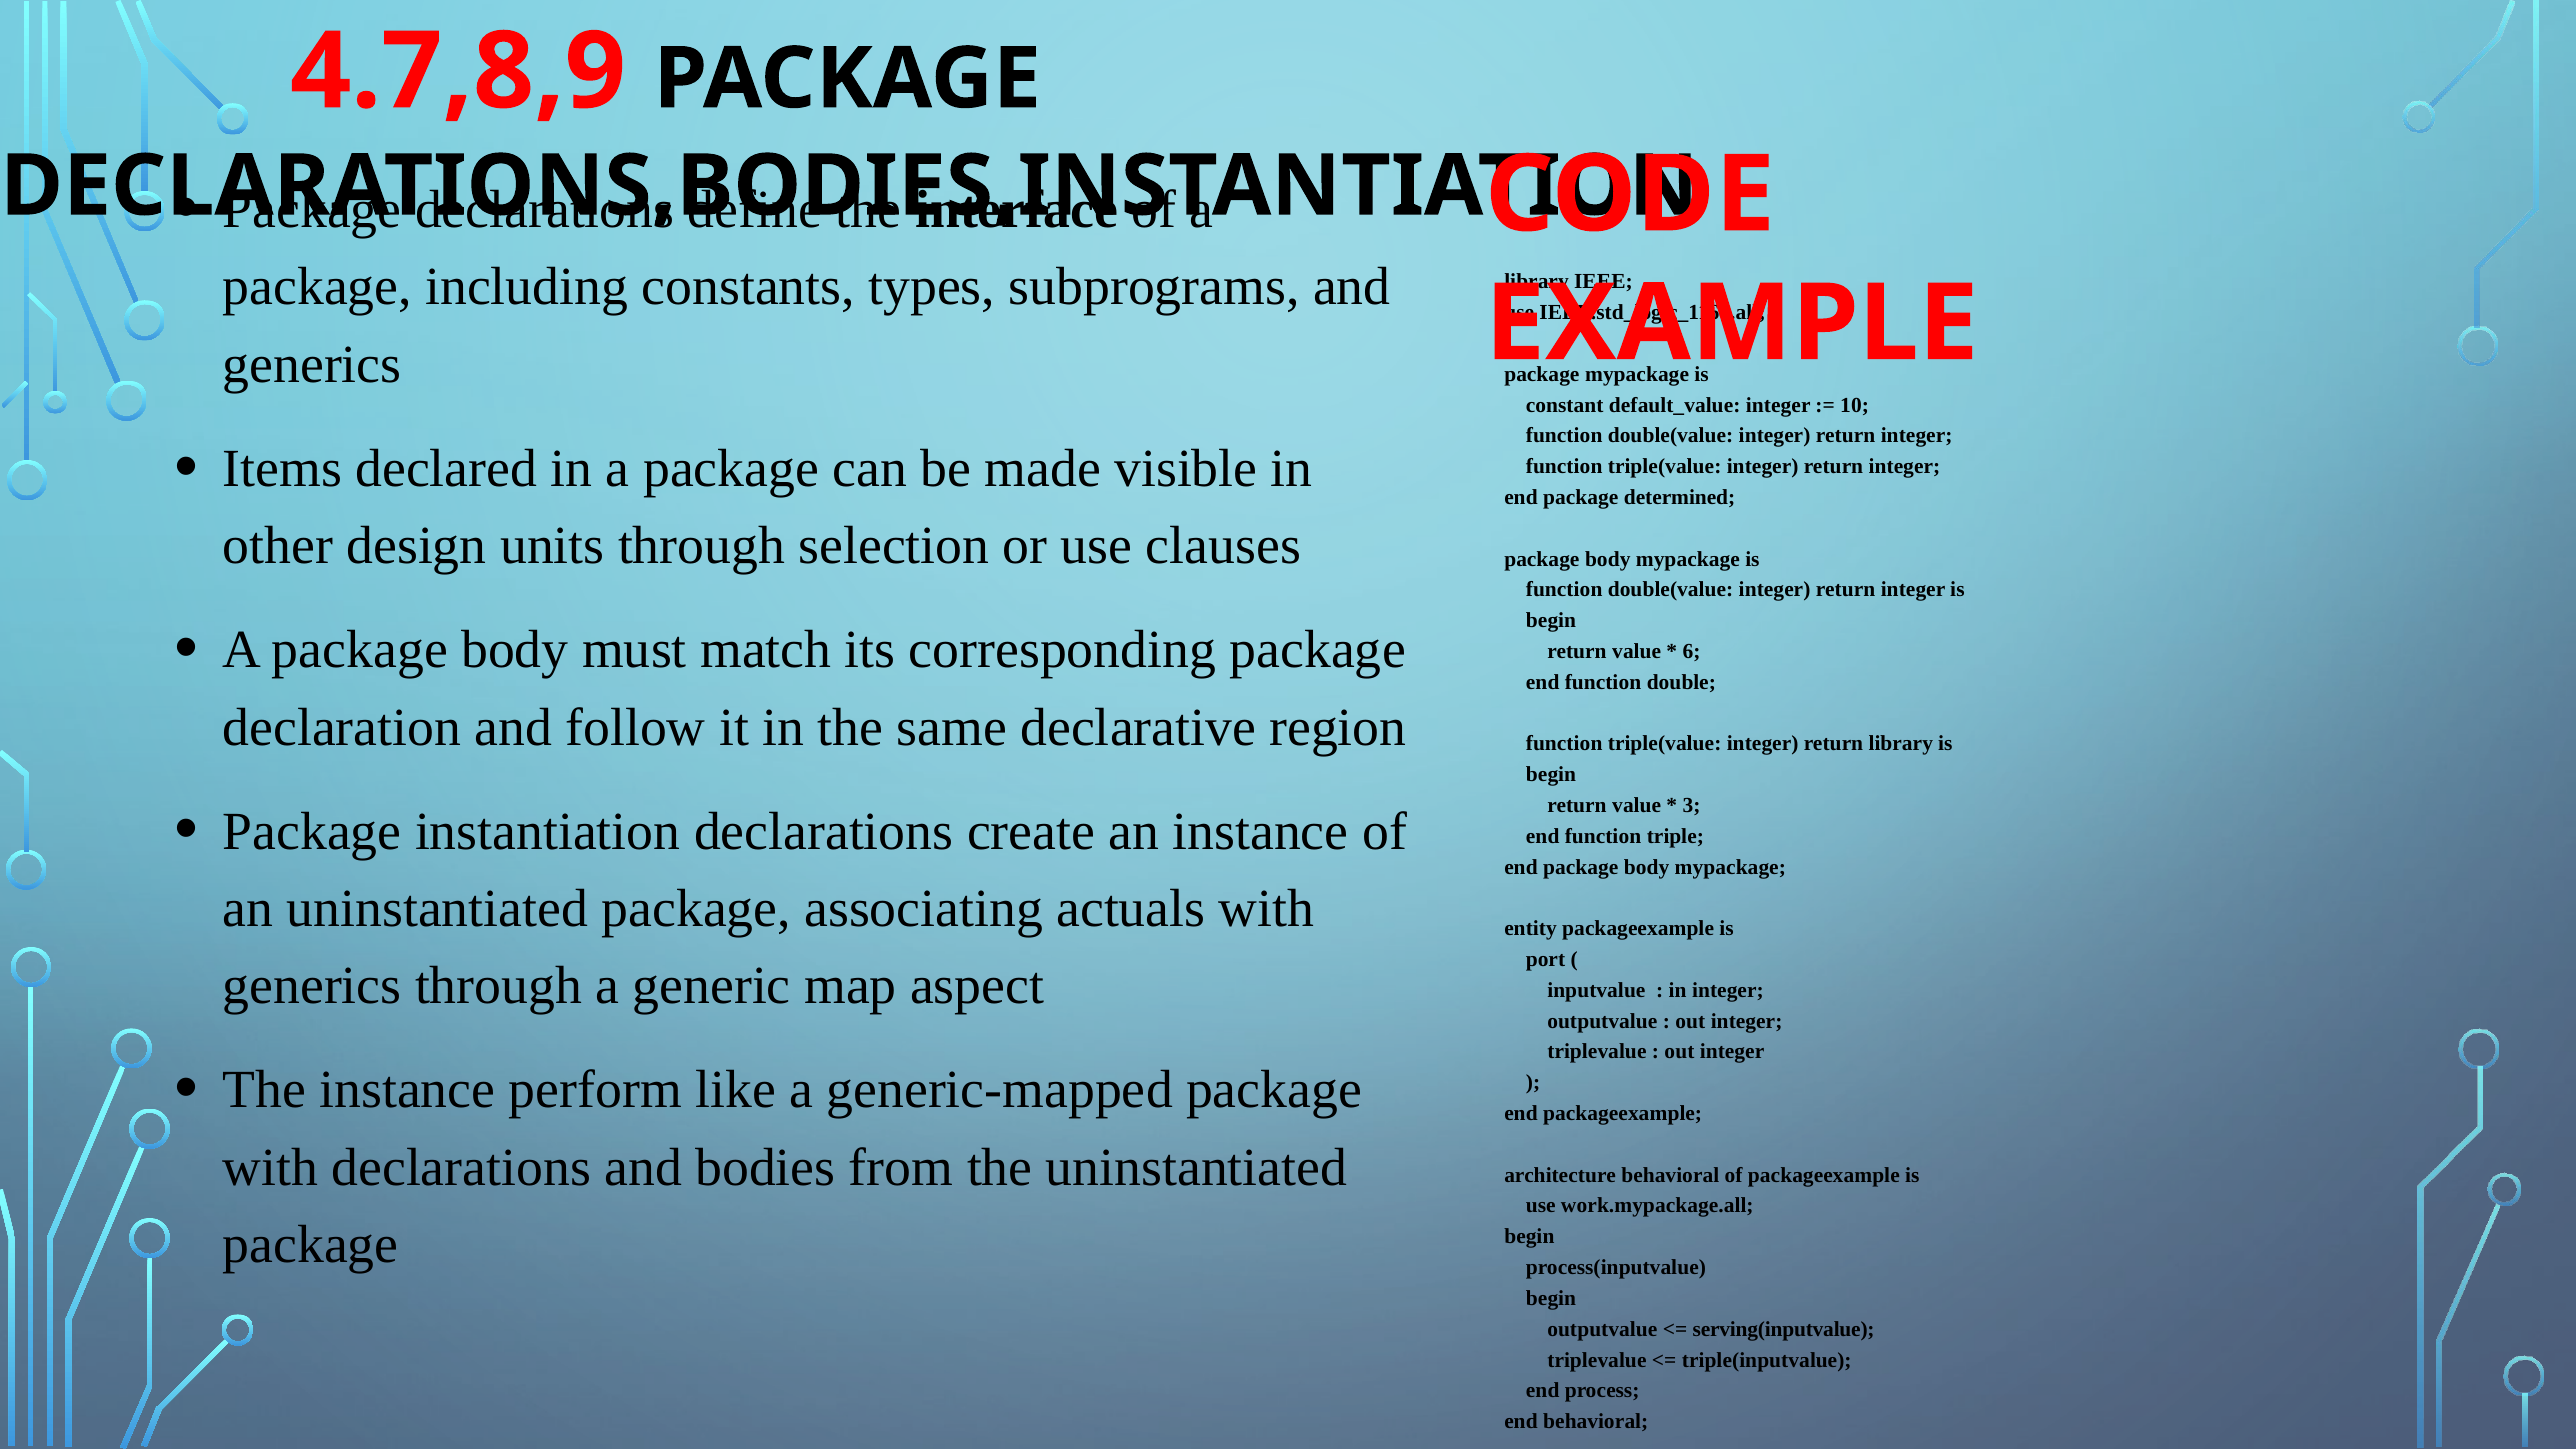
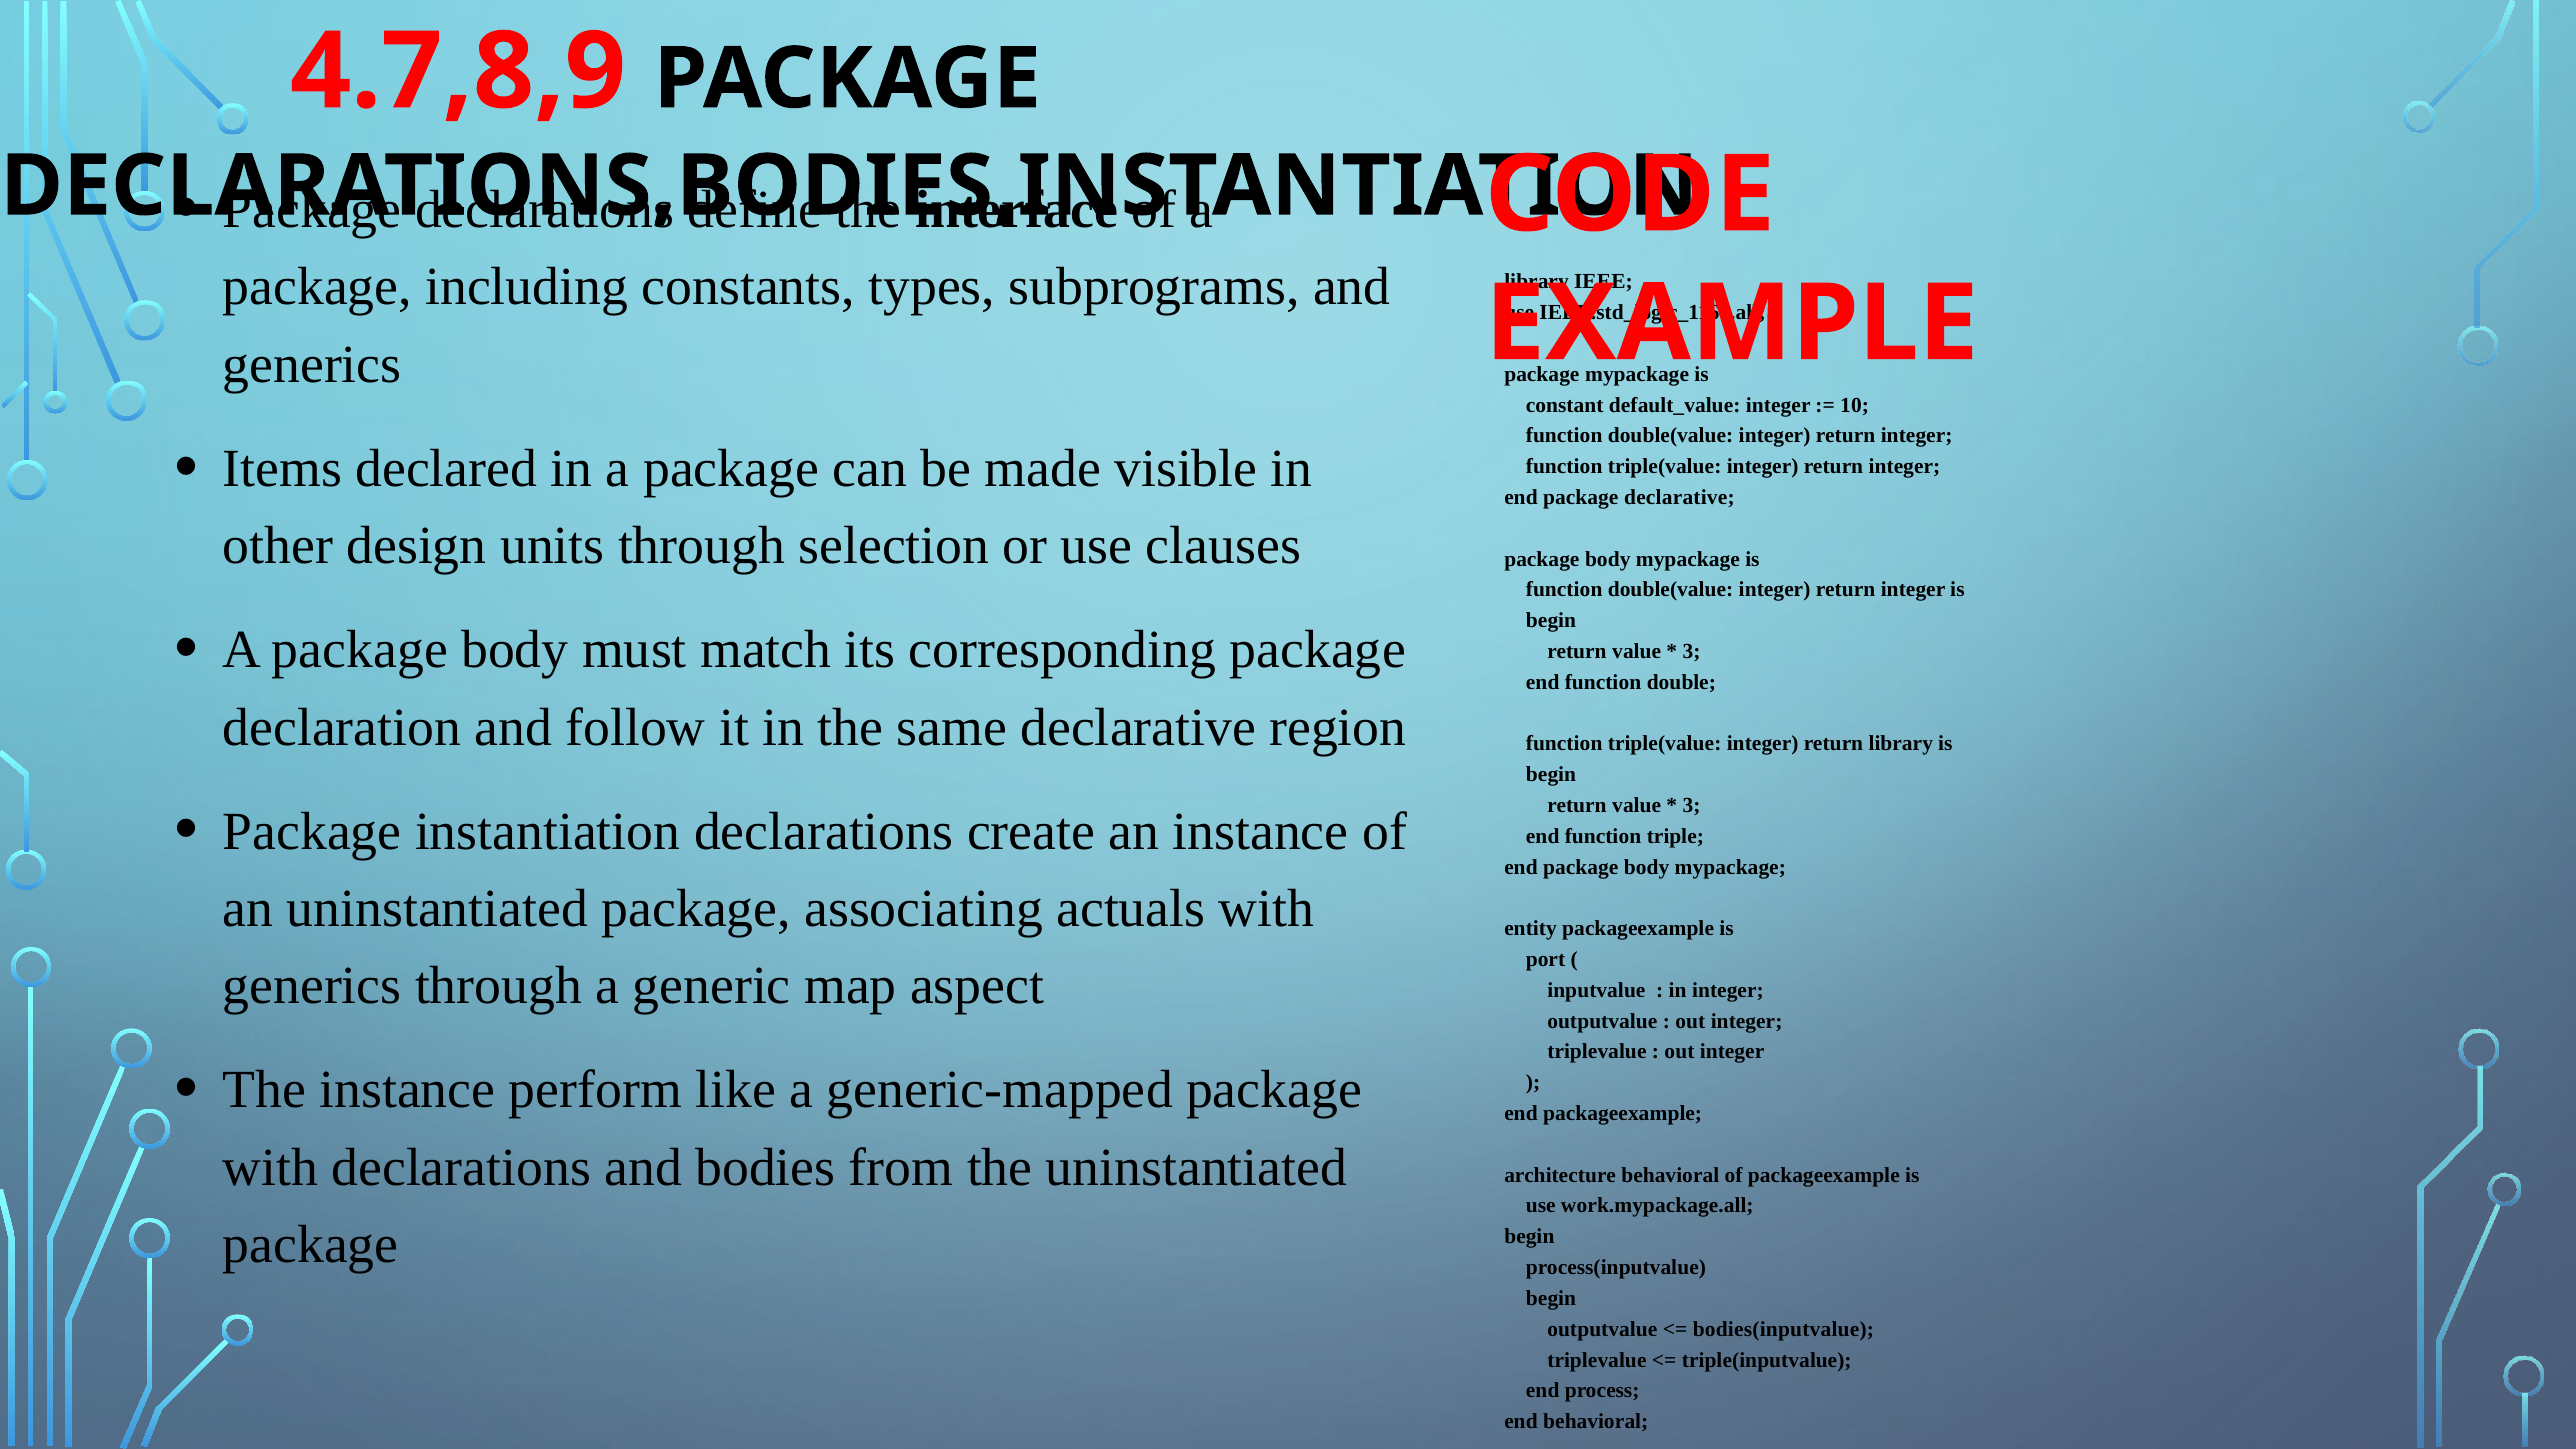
package determined: determined -> declarative
6 at (1692, 651): 6 -> 3
serving(inputvalue: serving(inputvalue -> bodies(inputvalue
